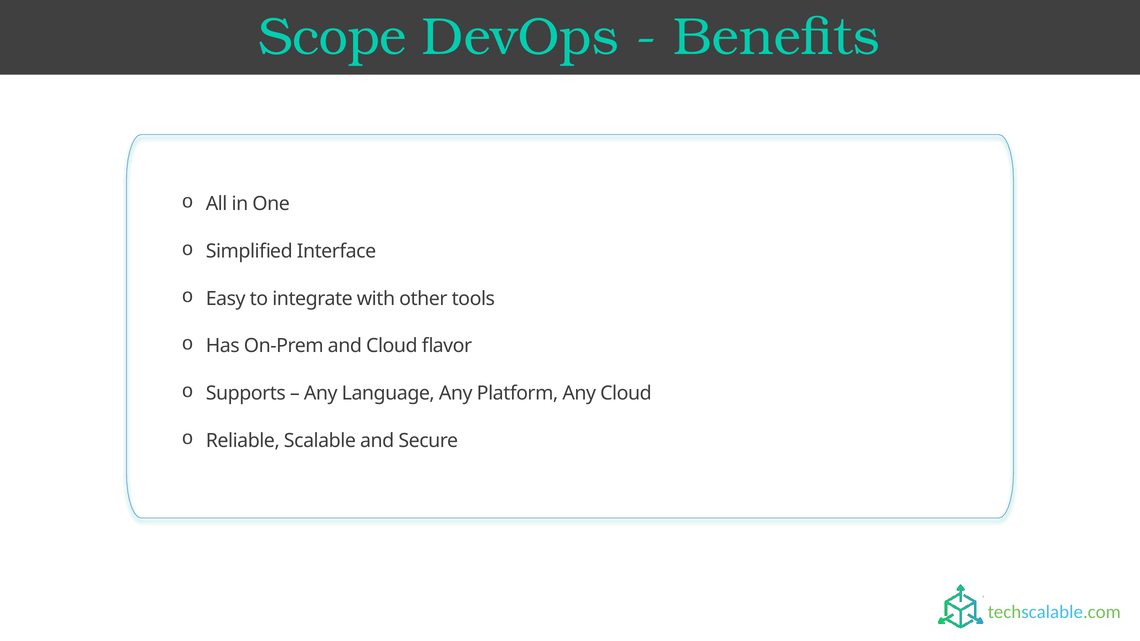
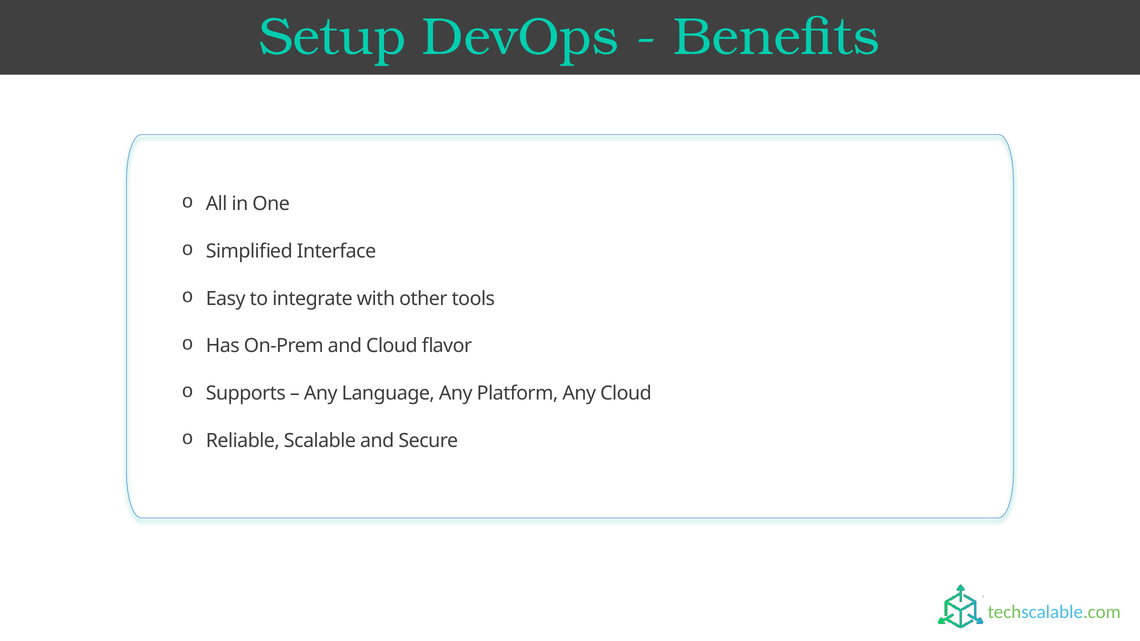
Scope: Scope -> Setup
